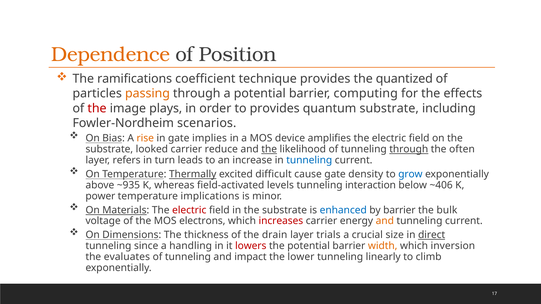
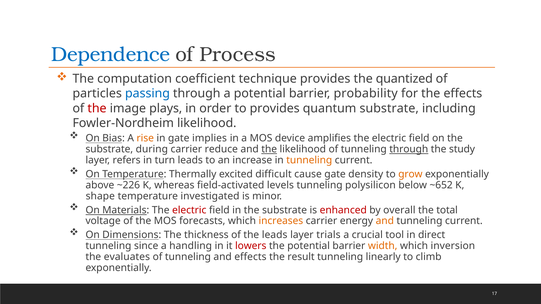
Dependence colour: orange -> blue
Position: Position -> Process
ramifications: ramifications -> computation
passing colour: orange -> blue
computing: computing -> probability
Fowler-Nordheim scenarios: scenarios -> likelihood
looked: looked -> during
often: often -> study
tunneling at (309, 160) colour: blue -> orange
Thermally underline: present -> none
grow colour: blue -> orange
~935: ~935 -> ~226
interaction: interaction -> polysilicon
~406: ~406 -> ~652
power: power -> shape
implications: implications -> investigated
enhanced colour: blue -> red
by barrier: barrier -> overall
bulk: bulk -> total
electrons: electrons -> forecasts
increases colour: red -> orange
the drain: drain -> leads
size: size -> tool
direct underline: present -> none
and impact: impact -> effects
lower: lower -> result
